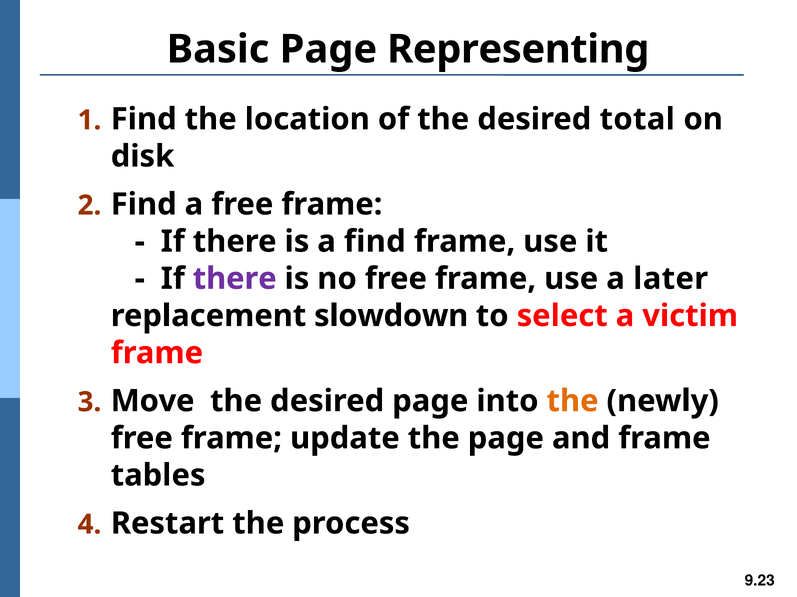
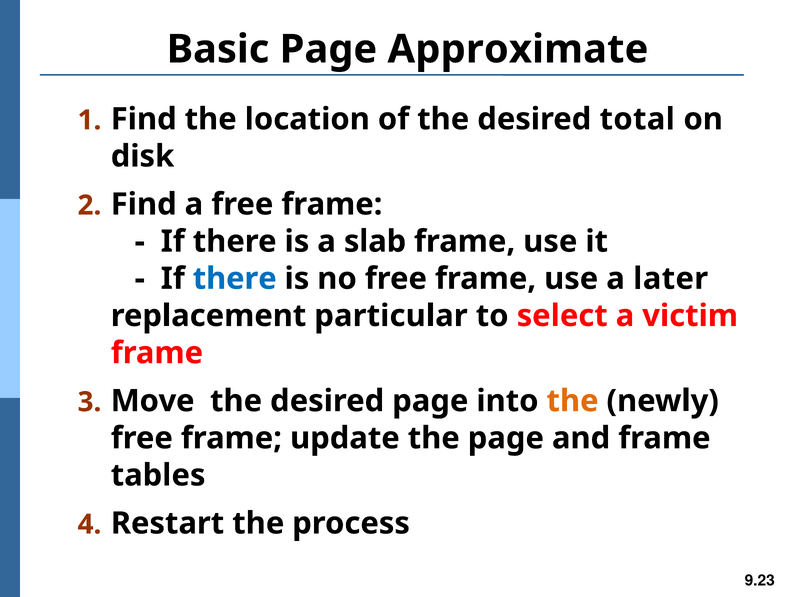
Representing: Representing -> Approximate
a find: find -> slab
there at (235, 279) colour: purple -> blue
slowdown: slowdown -> particular
